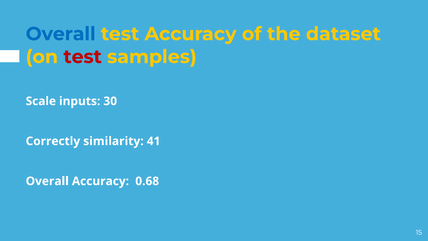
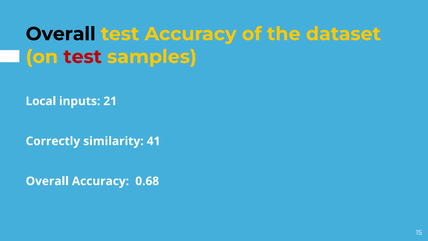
Overall at (61, 34) colour: blue -> black
Scale: Scale -> Local
30: 30 -> 21
